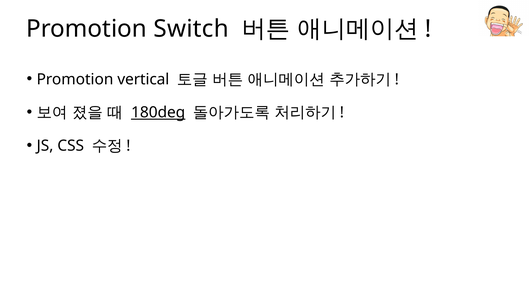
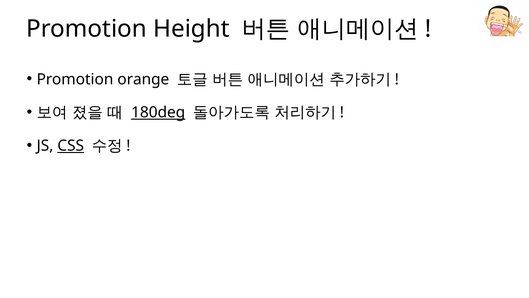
Switch: Switch -> Height
vertical: vertical -> orange
CSS underline: none -> present
